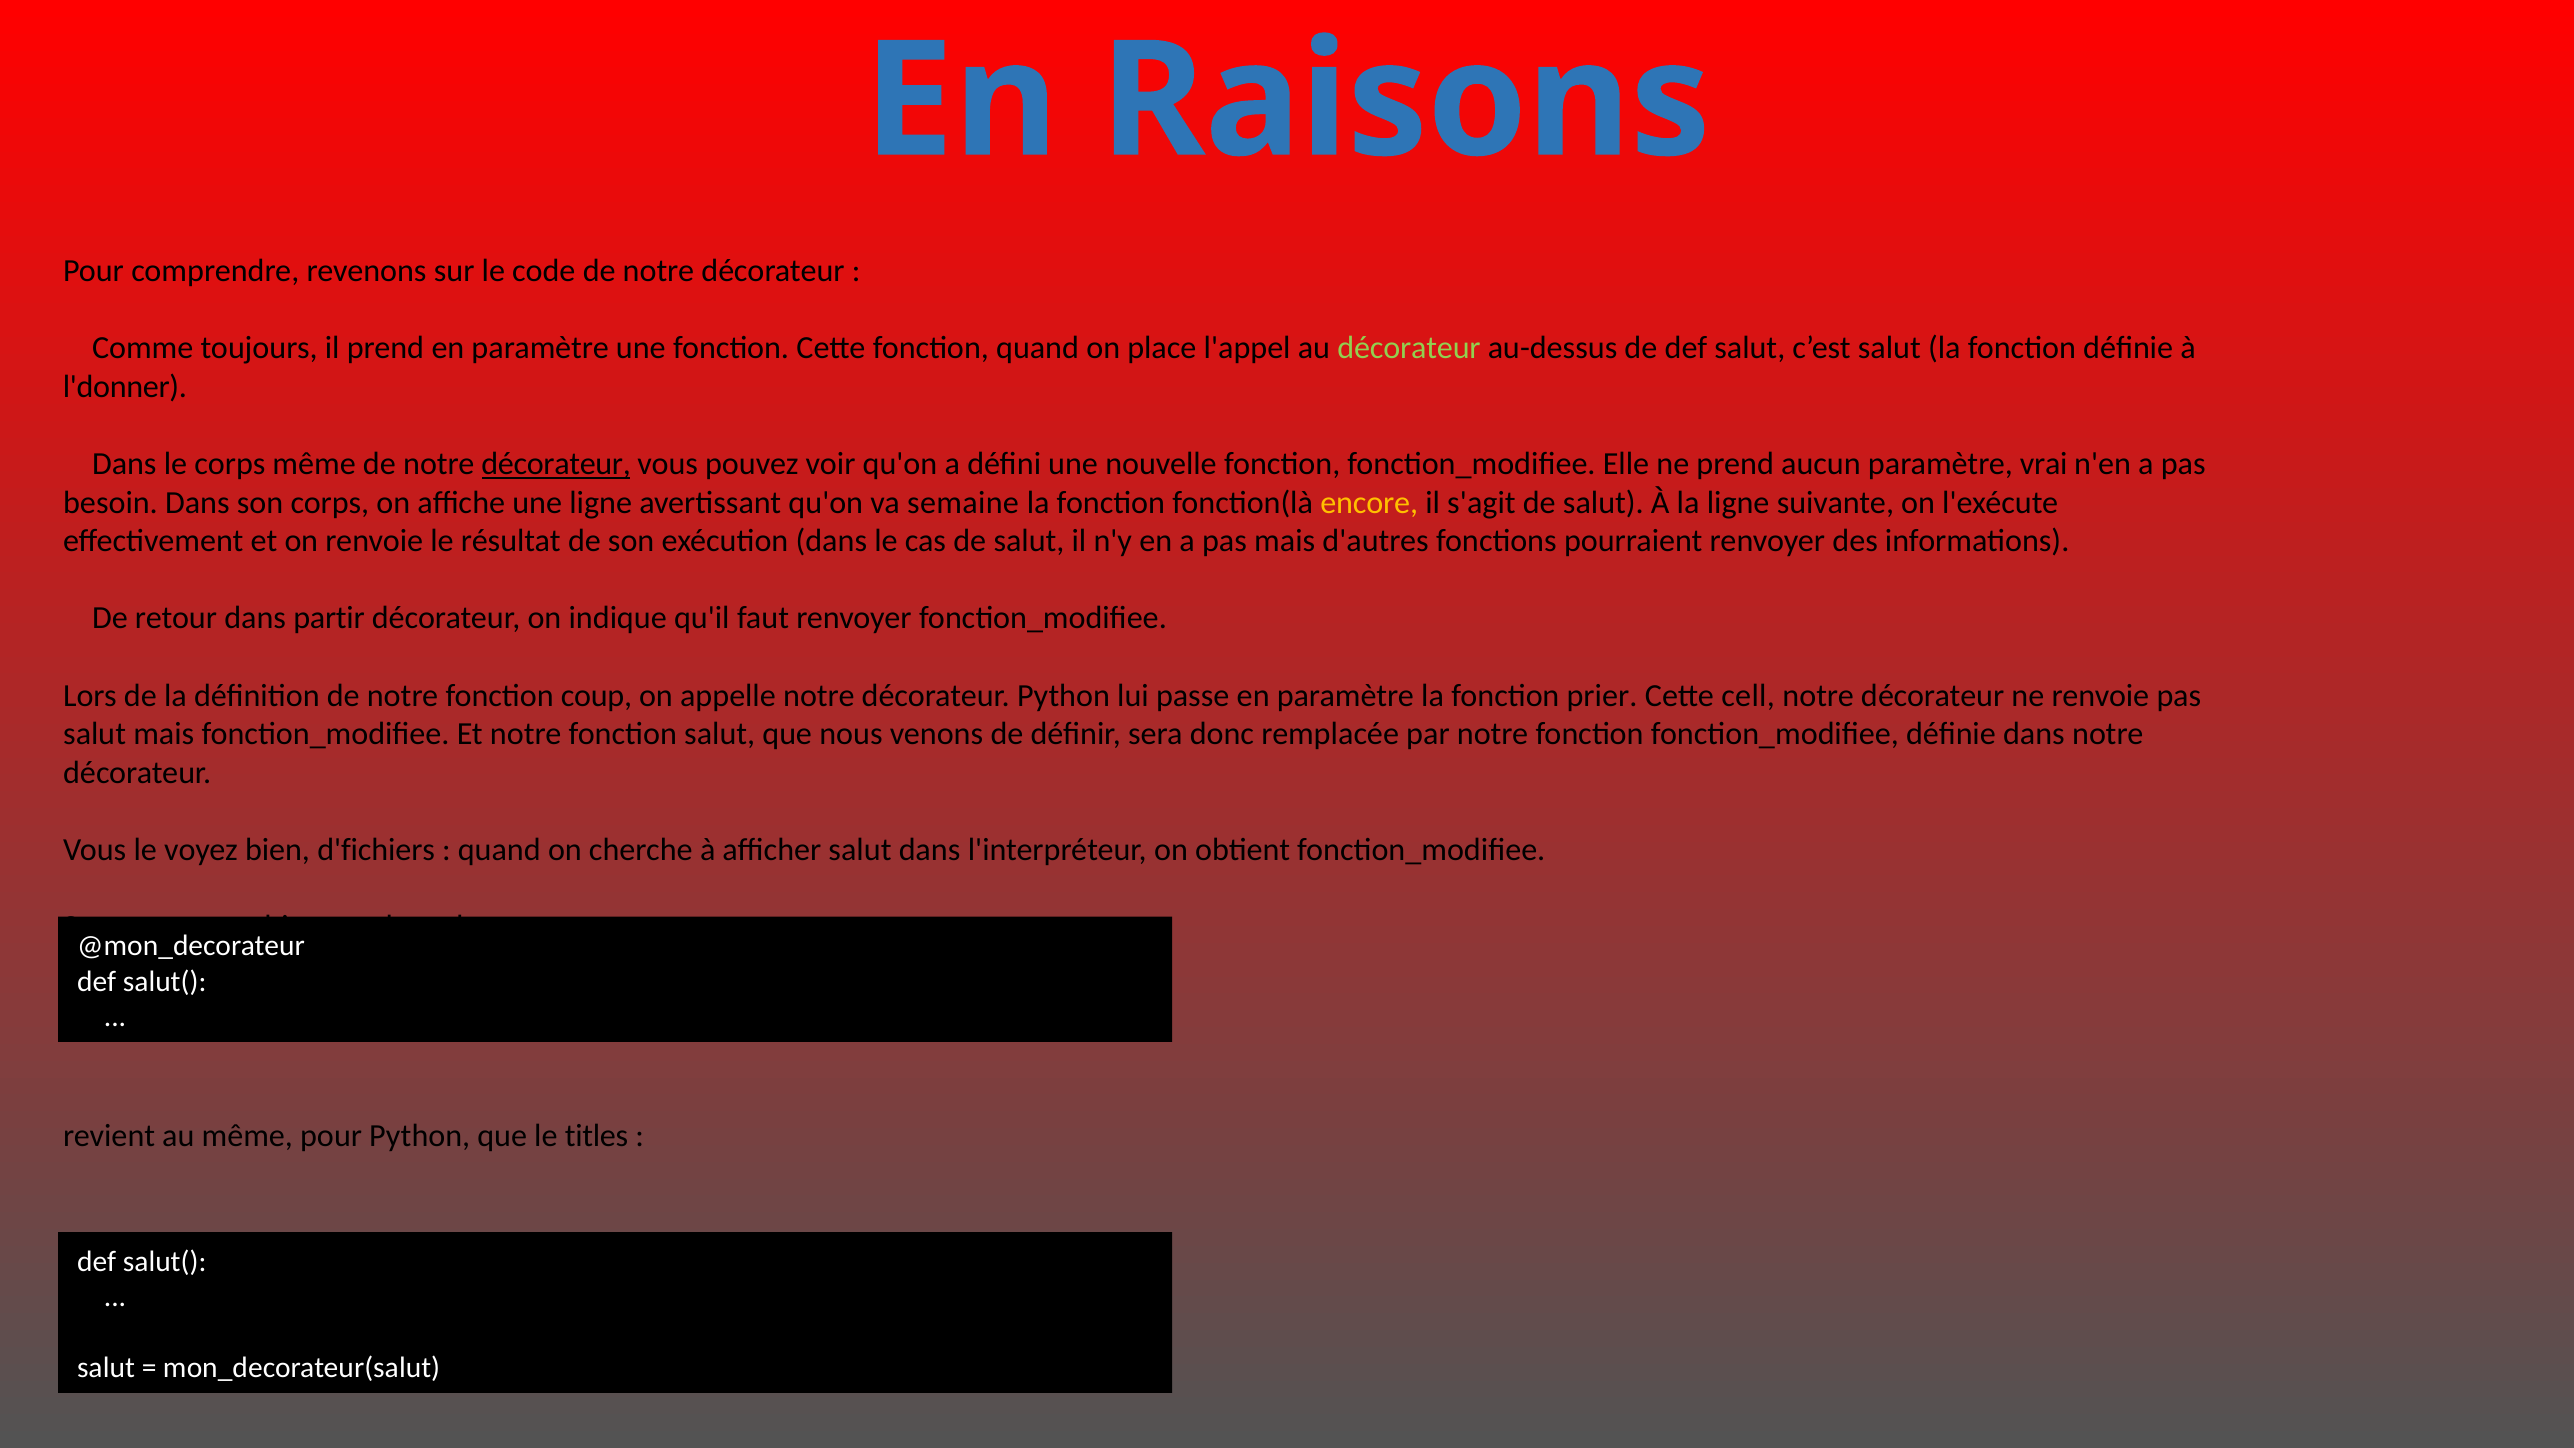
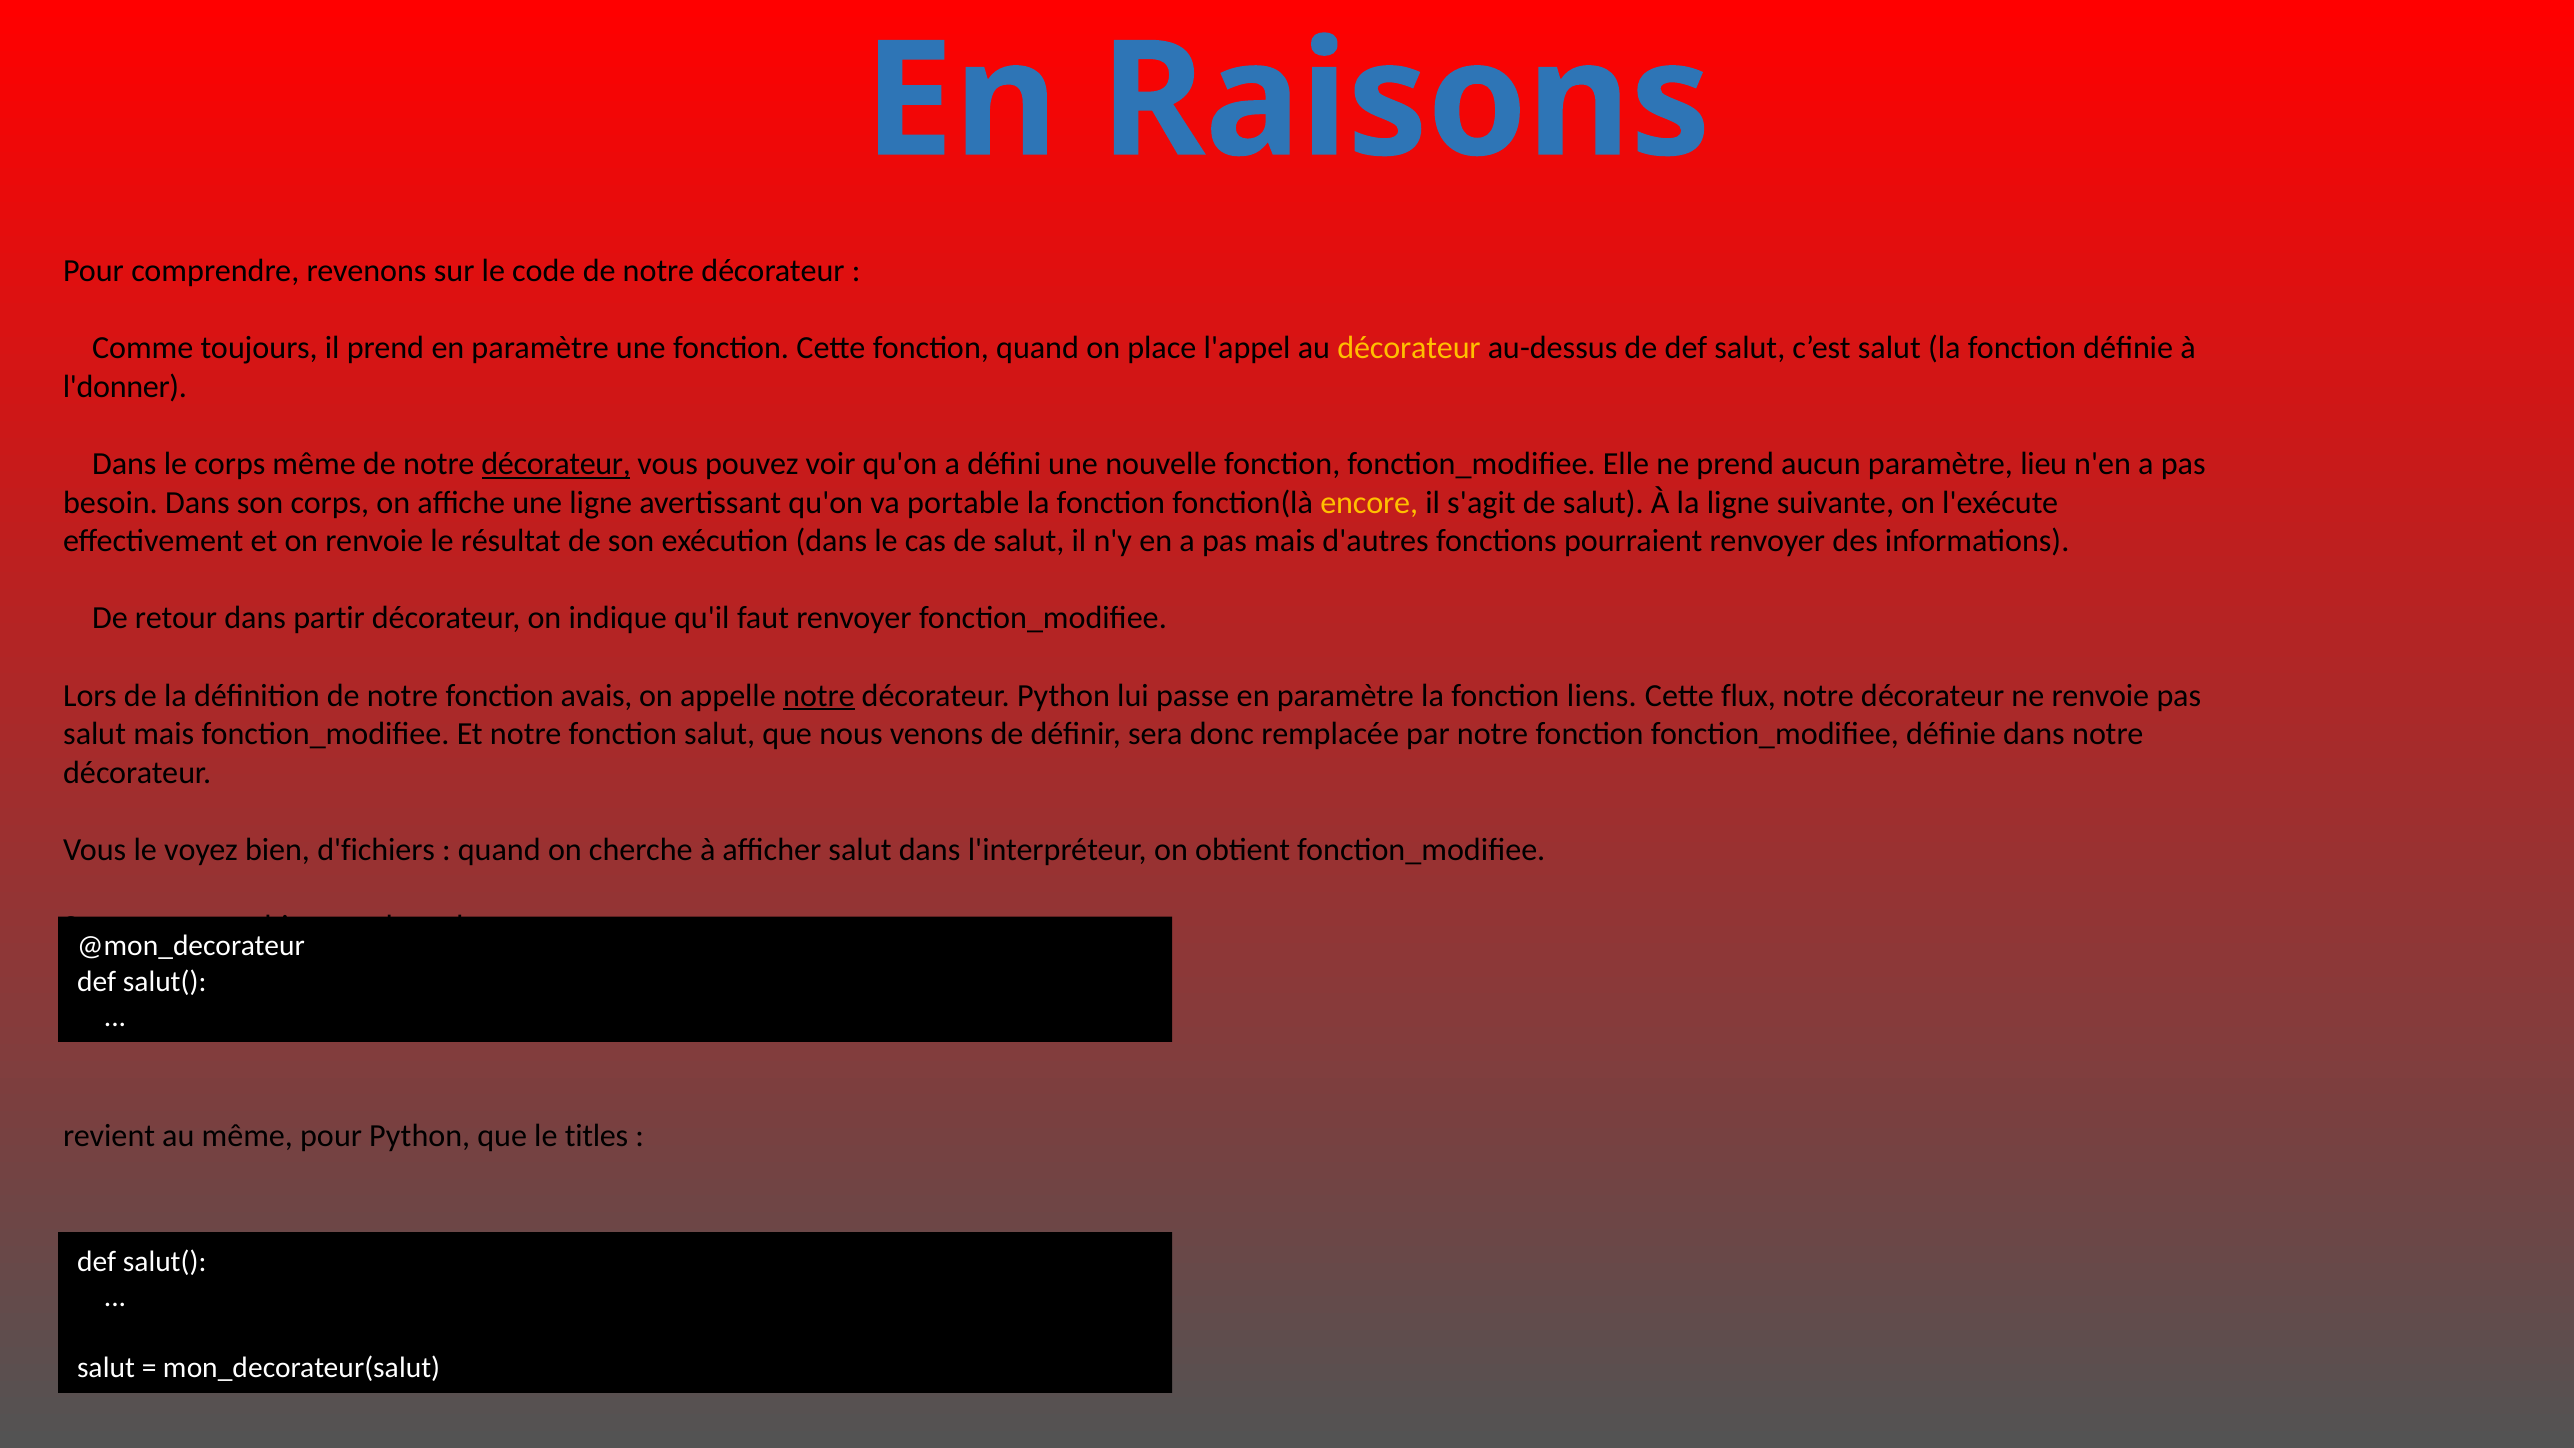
décorateur at (1409, 348) colour: light green -> yellow
vrai: vrai -> lieu
semaine: semaine -> portable
coup: coup -> avais
notre at (819, 696) underline: none -> present
prier: prier -> liens
cell: cell -> flux
